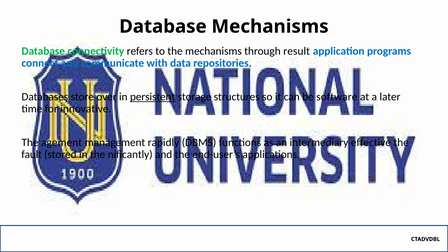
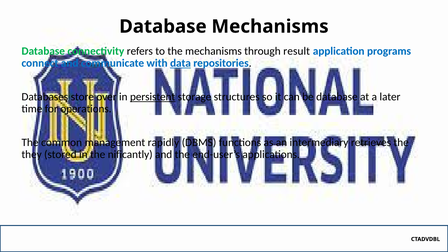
data underline: none -> present
be software: software -> database
innovative: innovative -> operations
agement: agement -> common
effective: effective -> retrieves
fault: fault -> they
